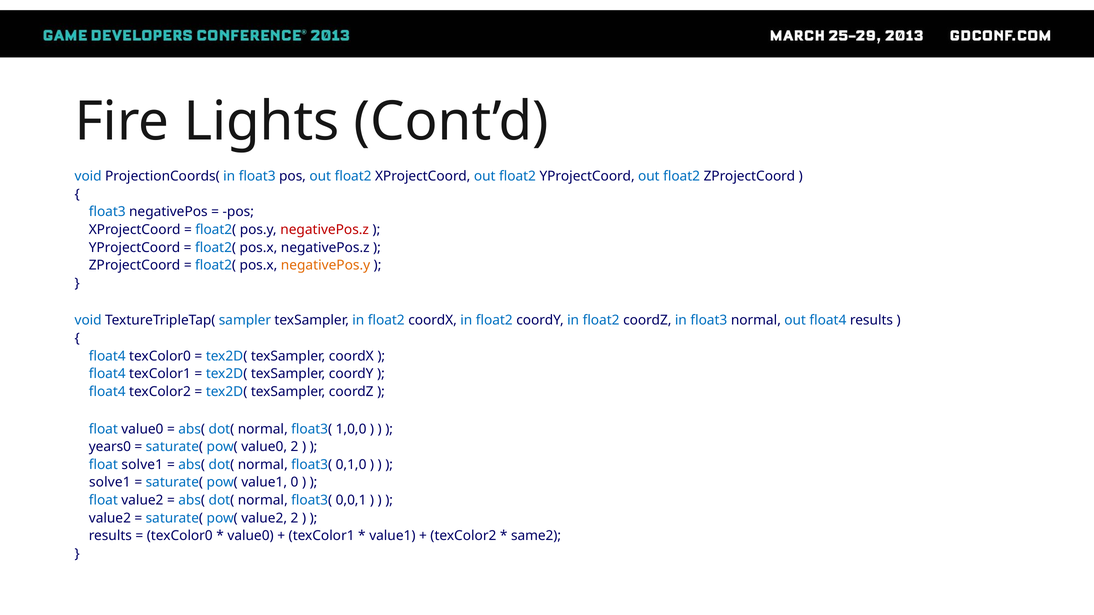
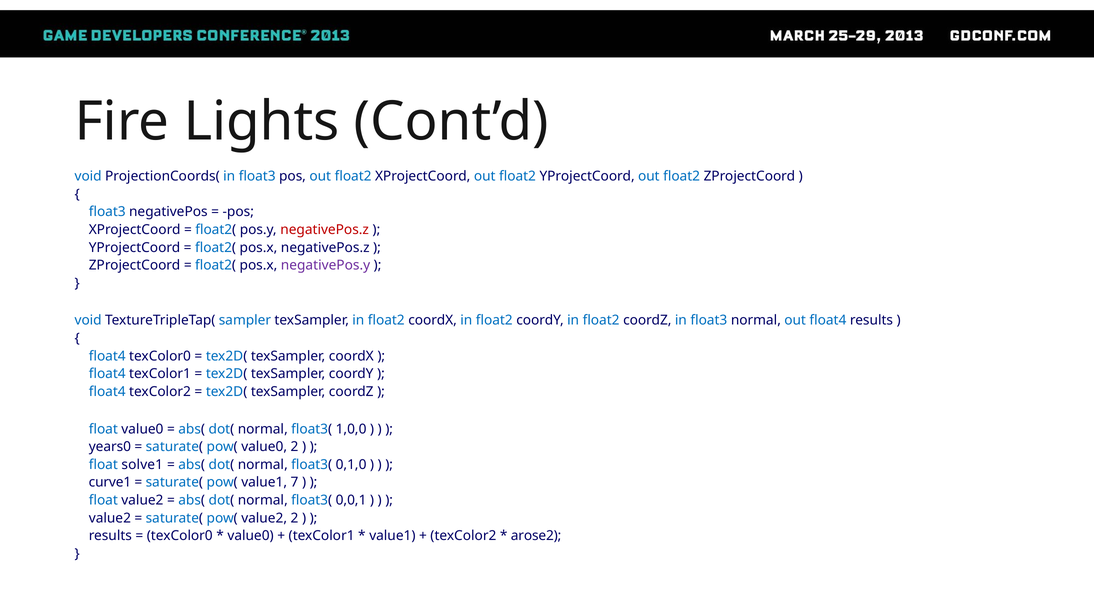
negativePos.y colour: orange -> purple
solve1 at (110, 483): solve1 -> curve1
0: 0 -> 7
same2: same2 -> arose2
